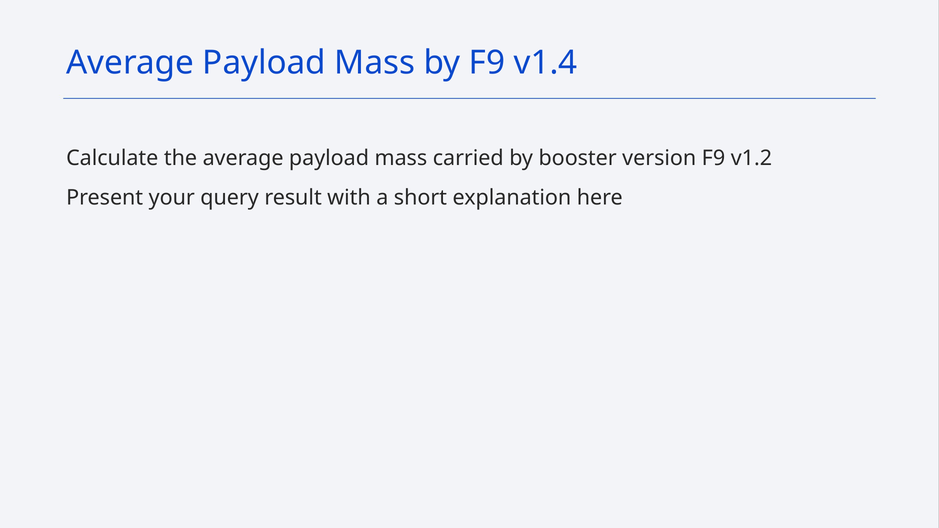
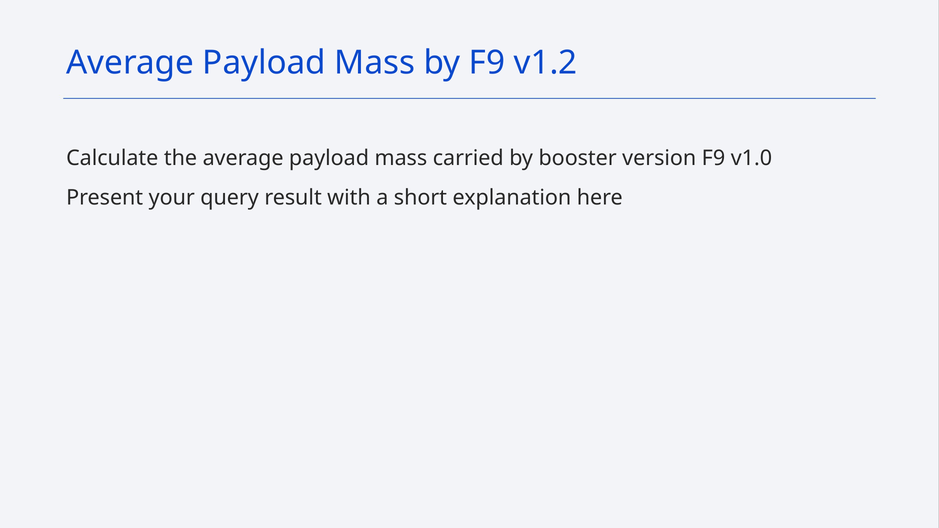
v1.4: v1.4 -> v1.2
v1.2: v1.2 -> v1.0
